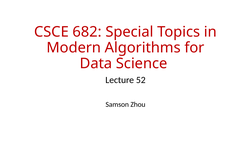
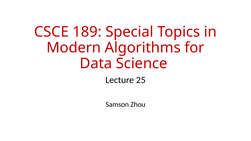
682: 682 -> 189
52: 52 -> 25
